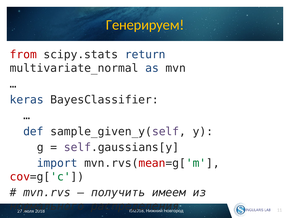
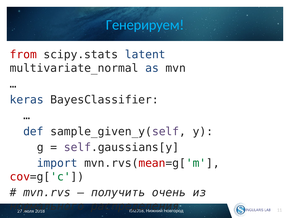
Генерируем colour: yellow -> light blue
return: return -> latent
имеем: имеем -> очень
